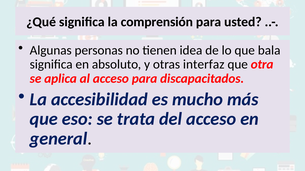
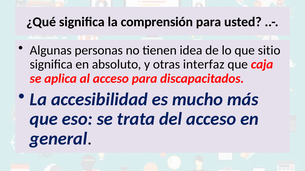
bala: bala -> sitio
otra: otra -> caja
